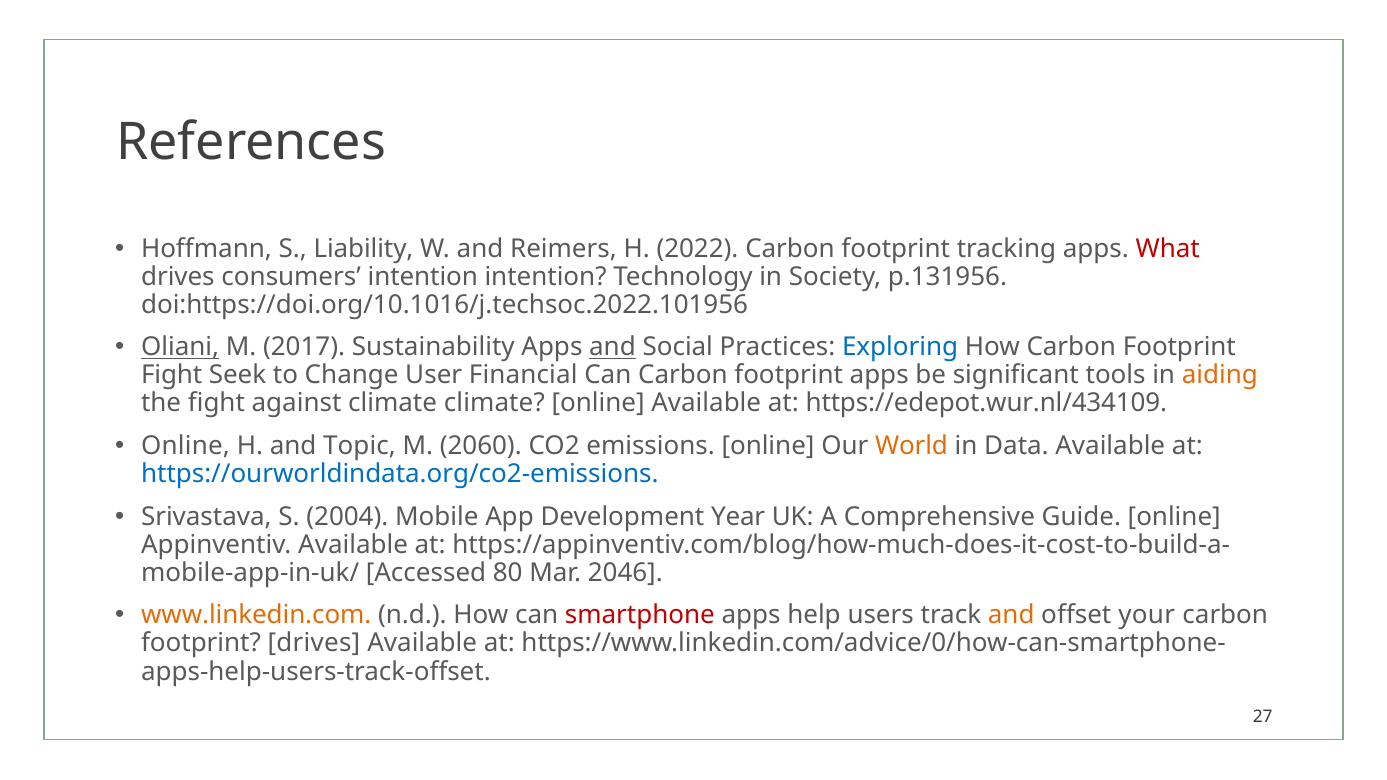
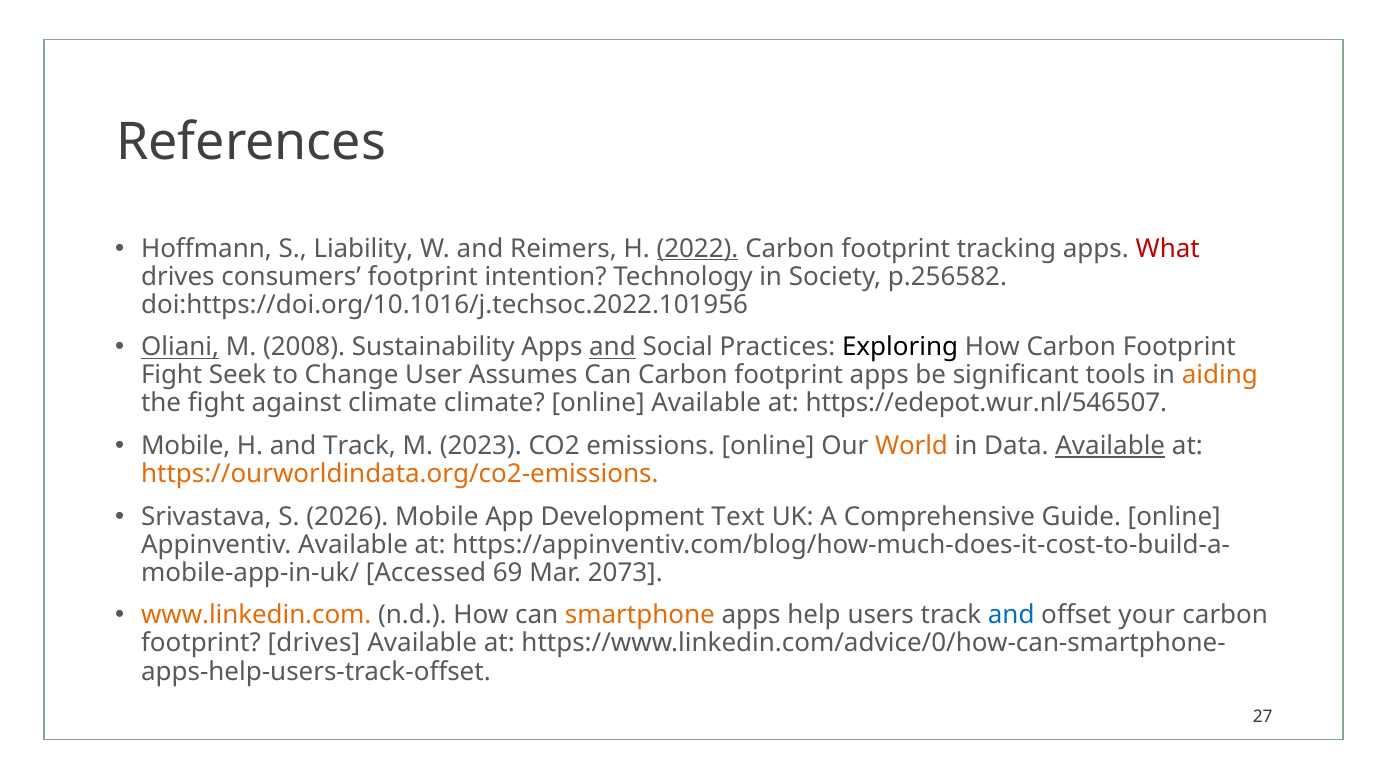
2022 underline: none -> present
consumers intention: intention -> footprint
p.131956: p.131956 -> p.256582
2017: 2017 -> 2008
Exploring colour: blue -> black
Financial: Financial -> Assumes
https://edepot.wur.nl/434109: https://edepot.wur.nl/434109 -> https://edepot.wur.nl/546507
Online at (186, 446): Online -> Mobile
and Topic: Topic -> Track
2060: 2060 -> 2023
Available at (1110, 446) underline: none -> present
https://ourworldindata.org/co2-emissions colour: blue -> orange
2004: 2004 -> 2026
Year: Year -> Text
80: 80 -> 69
2046: 2046 -> 2073
smartphone colour: red -> orange
and at (1011, 615) colour: orange -> blue
